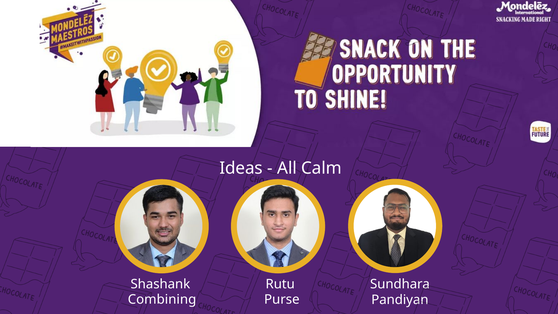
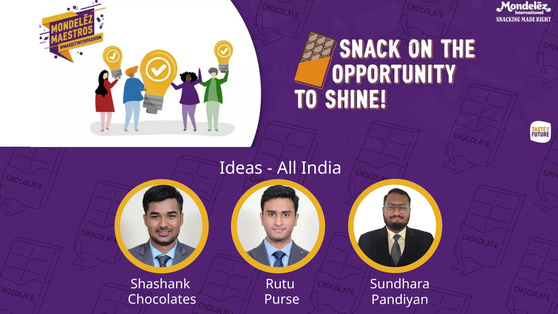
Calm: Calm -> India
Combining: Combining -> Chocolates
